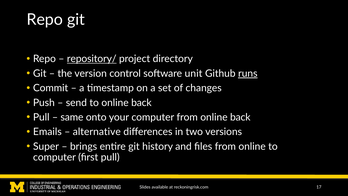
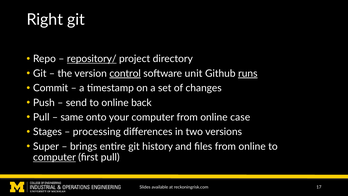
Repo at (45, 20): Repo -> Right
control underline: none -> present
from online back: back -> case
Emails: Emails -> Stages
alternative: alternative -> processing
computer at (54, 157) underline: none -> present
